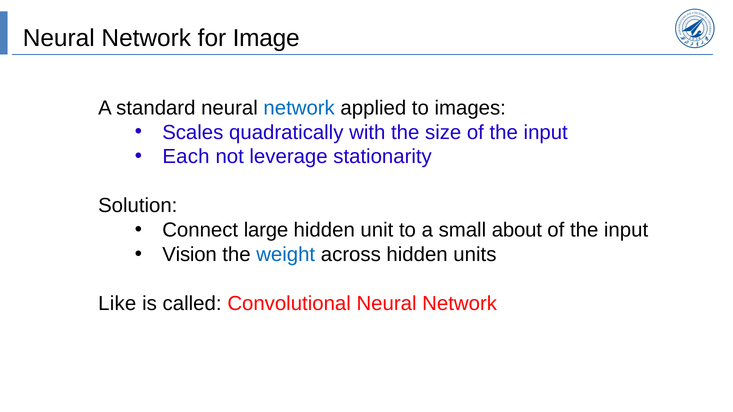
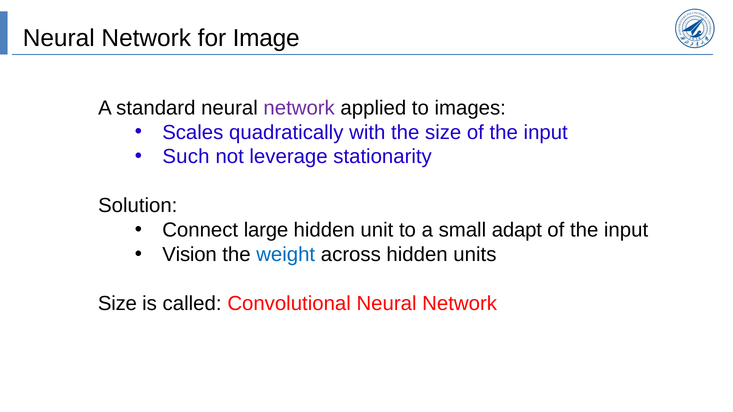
network at (299, 108) colour: blue -> purple
Each: Each -> Such
about: about -> adapt
Like at (117, 304): Like -> Size
